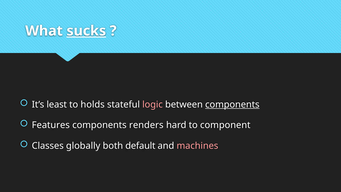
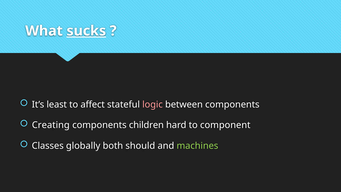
holds: holds -> affect
components at (232, 104) underline: present -> none
Features: Features -> Creating
renders: renders -> children
default: default -> should
machines colour: pink -> light green
